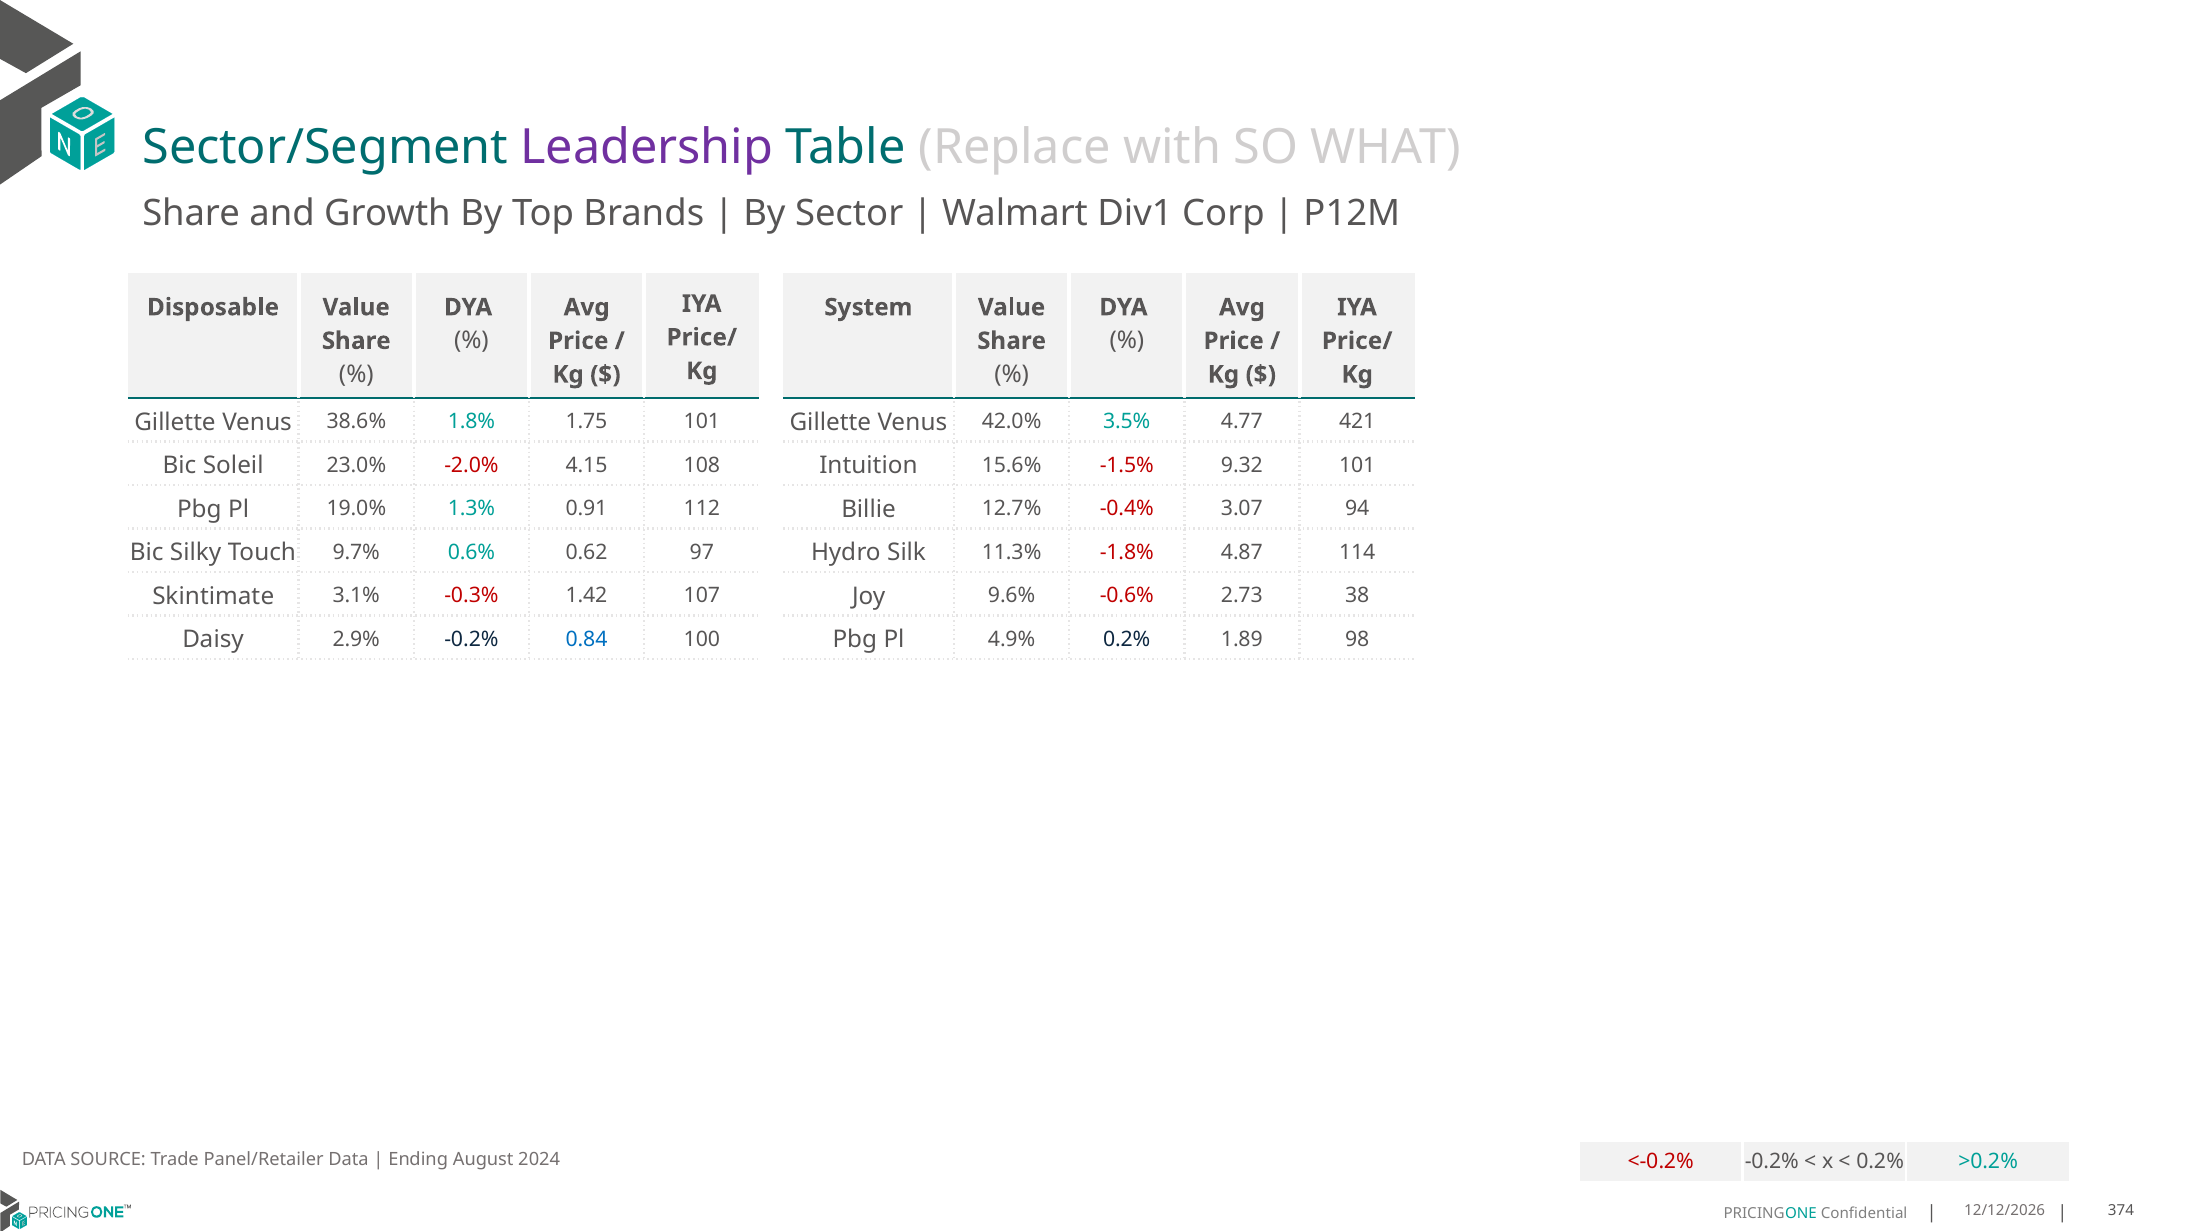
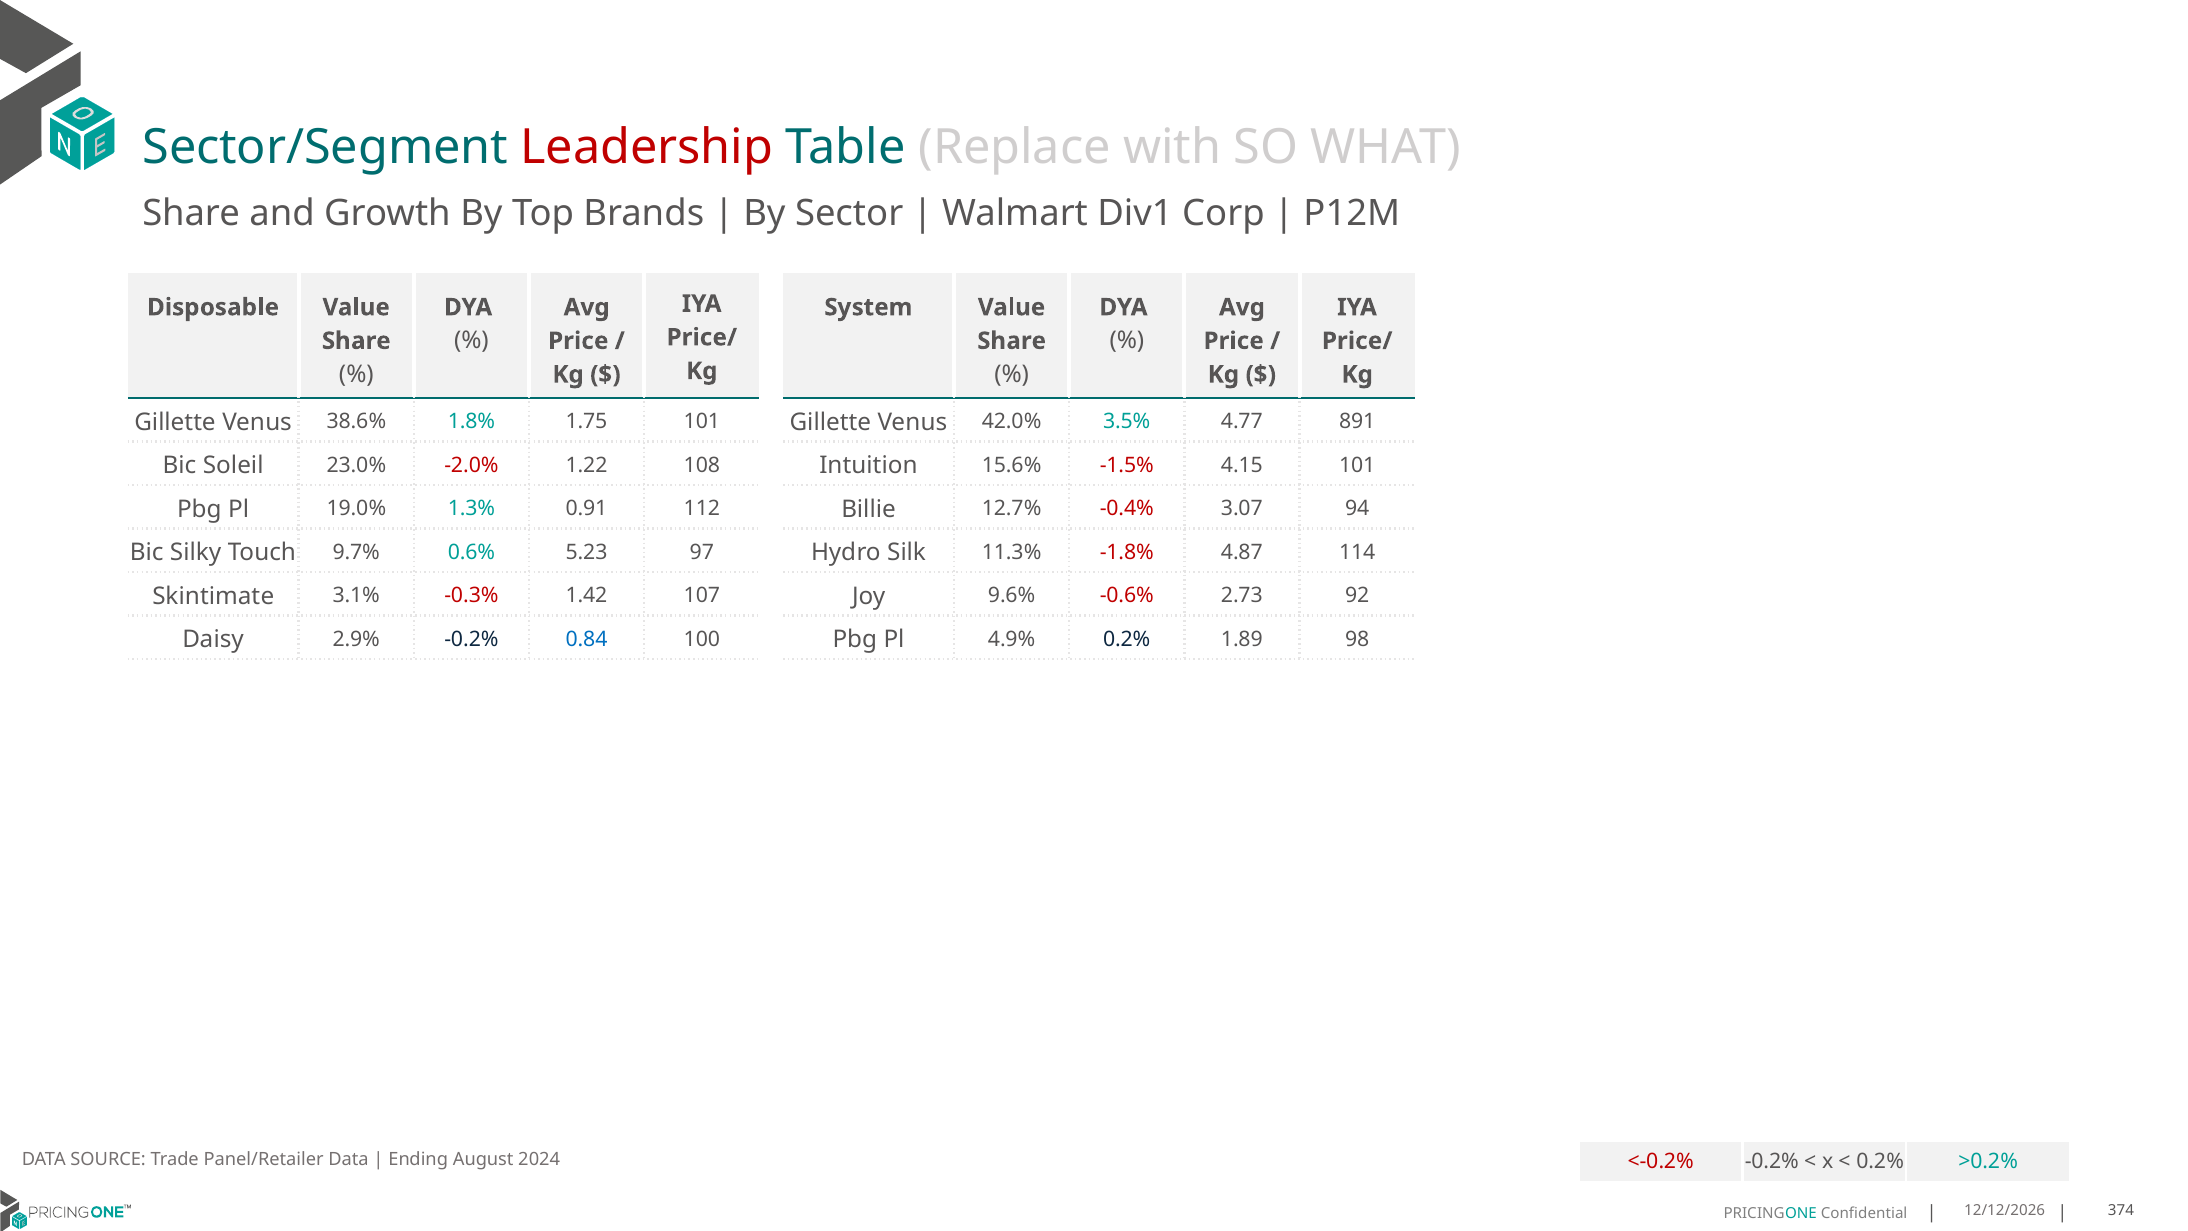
Leadership colour: purple -> red
421: 421 -> 891
4.15: 4.15 -> 1.22
9.32: 9.32 -> 4.15
0.62: 0.62 -> 5.23
38: 38 -> 92
